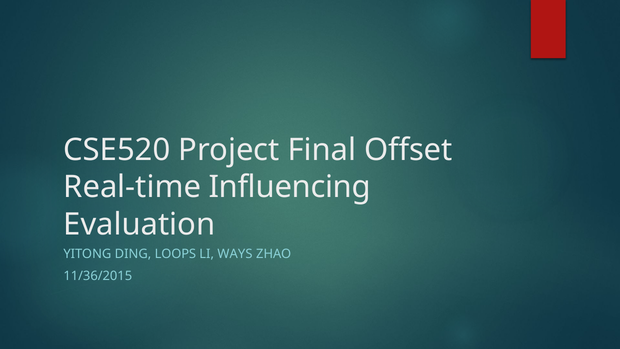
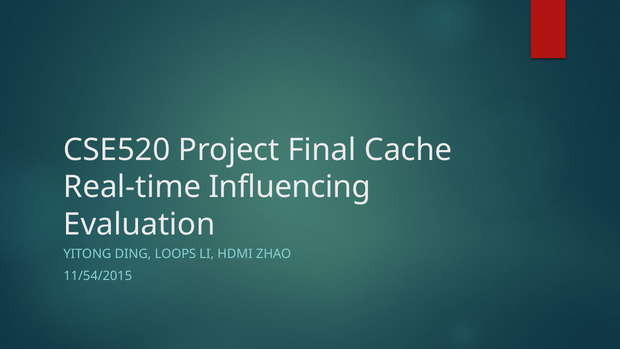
Offset: Offset -> Cache
WAYS: WAYS -> HDMI
11/36/2015: 11/36/2015 -> 11/54/2015
